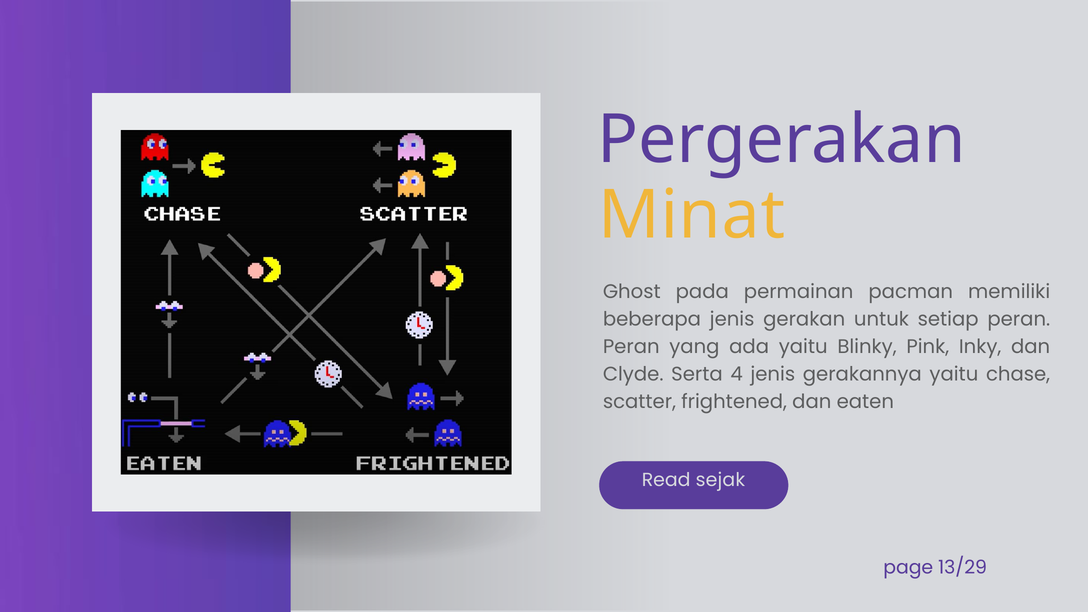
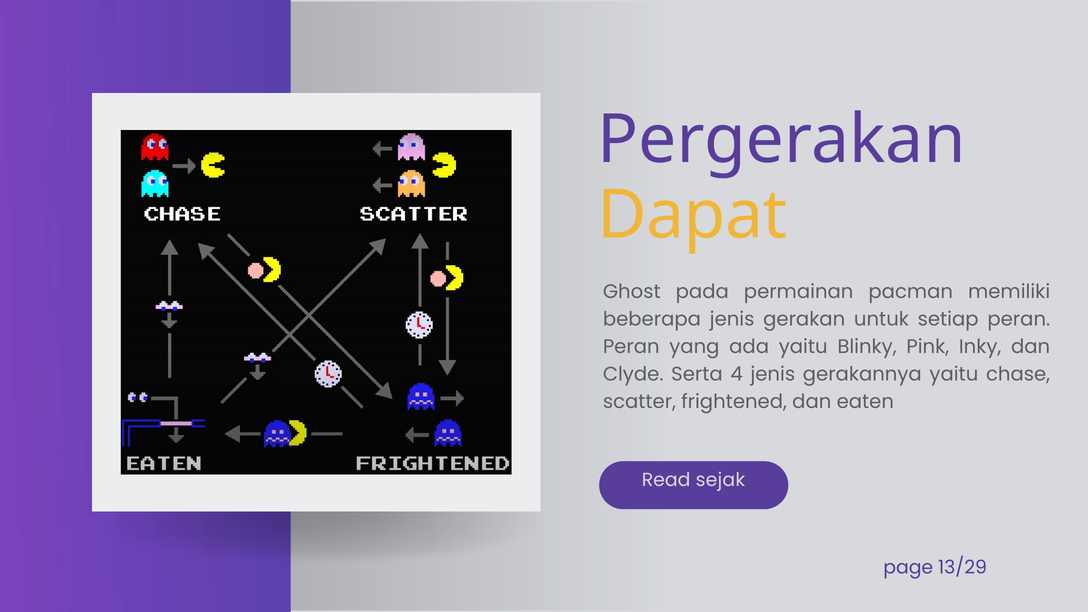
Minat: Minat -> Dapat
